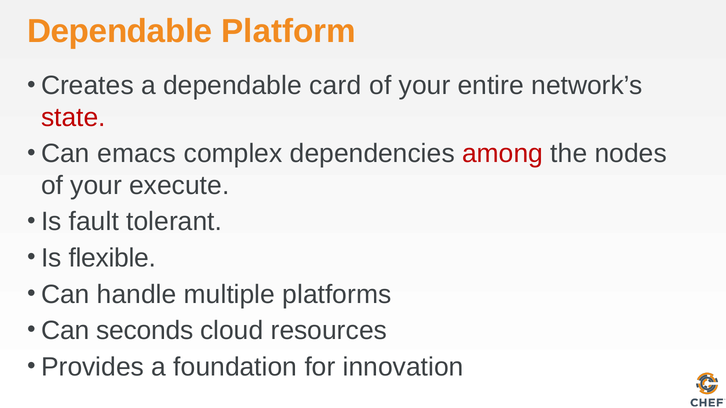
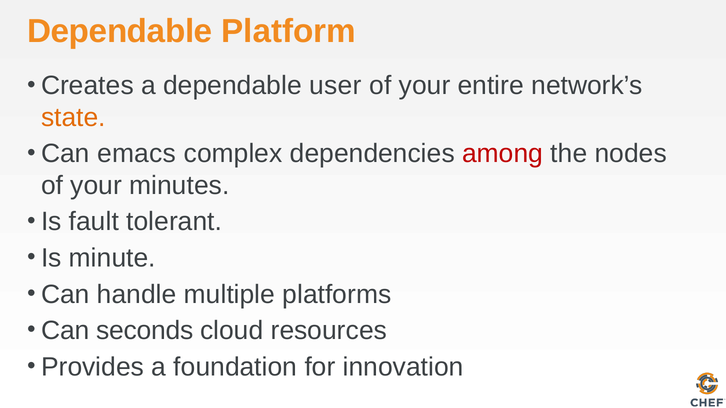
card: card -> user
state colour: red -> orange
execute: execute -> minutes
flexible: flexible -> minute
